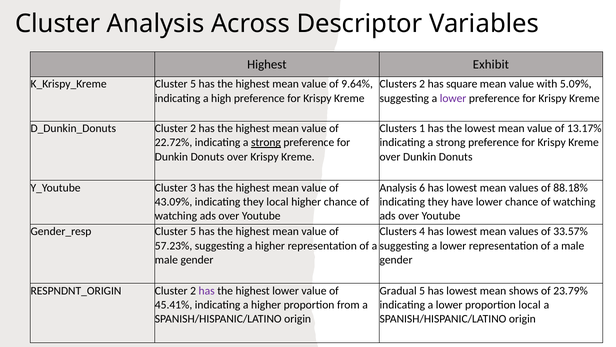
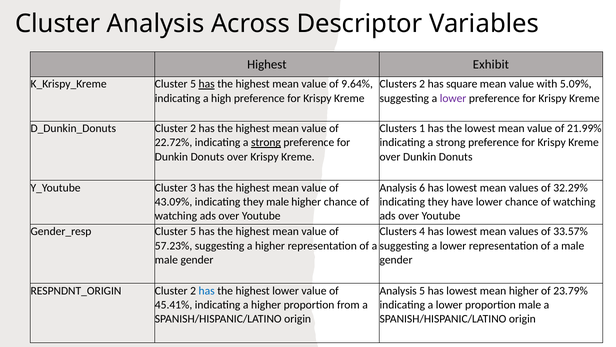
has at (207, 84) underline: none -> present
13.17%: 13.17% -> 21.99%
88.18%: 88.18% -> 32.29%
they local: local -> male
has at (207, 290) colour: purple -> blue
Gradual at (398, 290): Gradual -> Analysis
mean shows: shows -> higher
proportion local: local -> male
